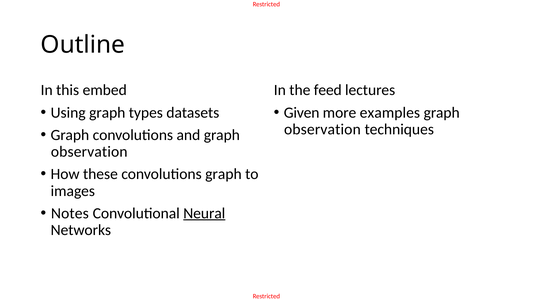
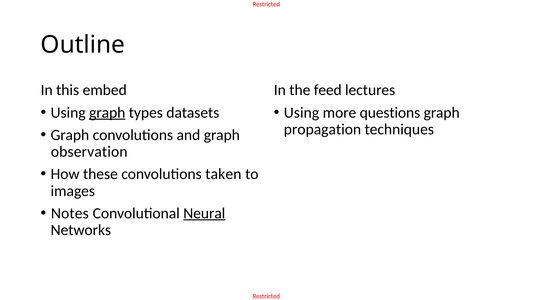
graph at (107, 112) underline: none -> present
Given at (302, 112): Given -> Using
examples: examples -> questions
observation at (322, 129): observation -> propagation
convolutions graph: graph -> taken
